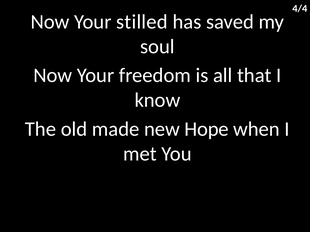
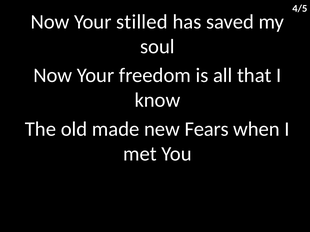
4/4: 4/4 -> 4/5
Hope: Hope -> Fears
